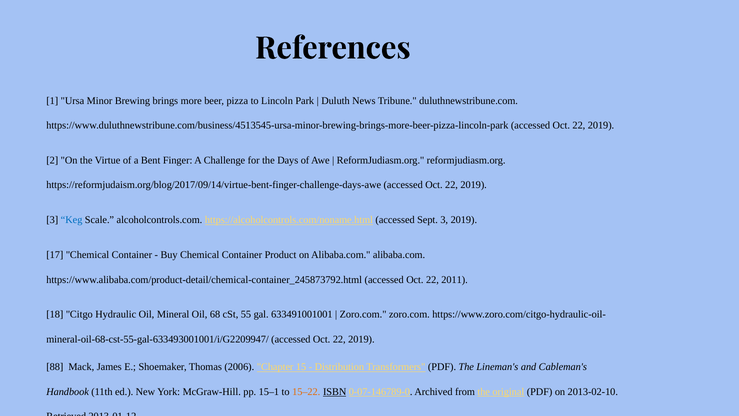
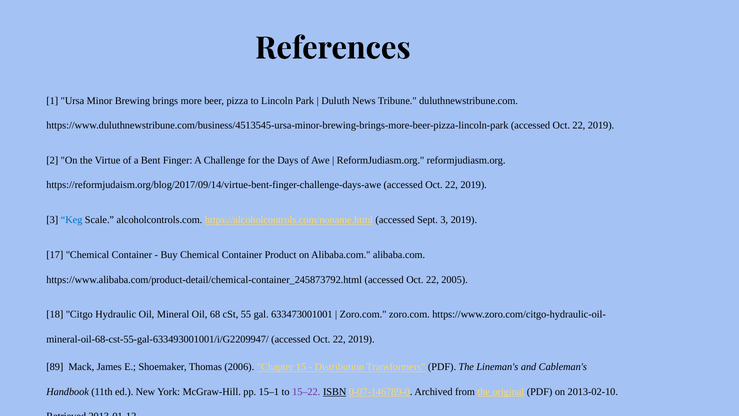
2011: 2011 -> 2005
633491001001: 633491001001 -> 633473001001
88: 88 -> 89
15–22 colour: orange -> purple
